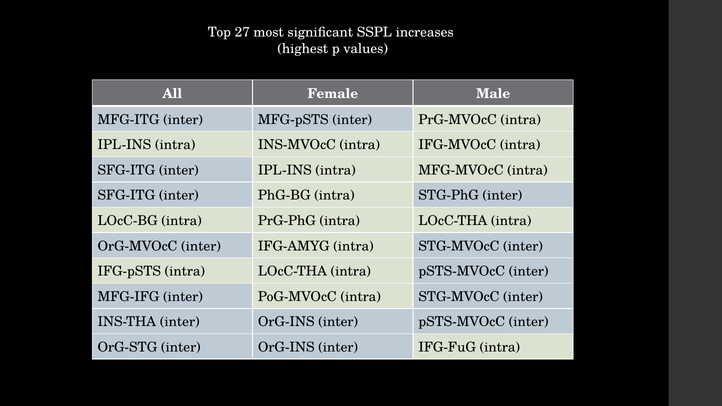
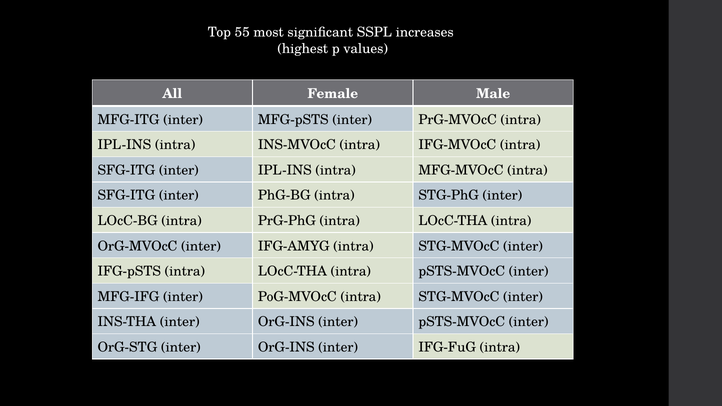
27: 27 -> 55
